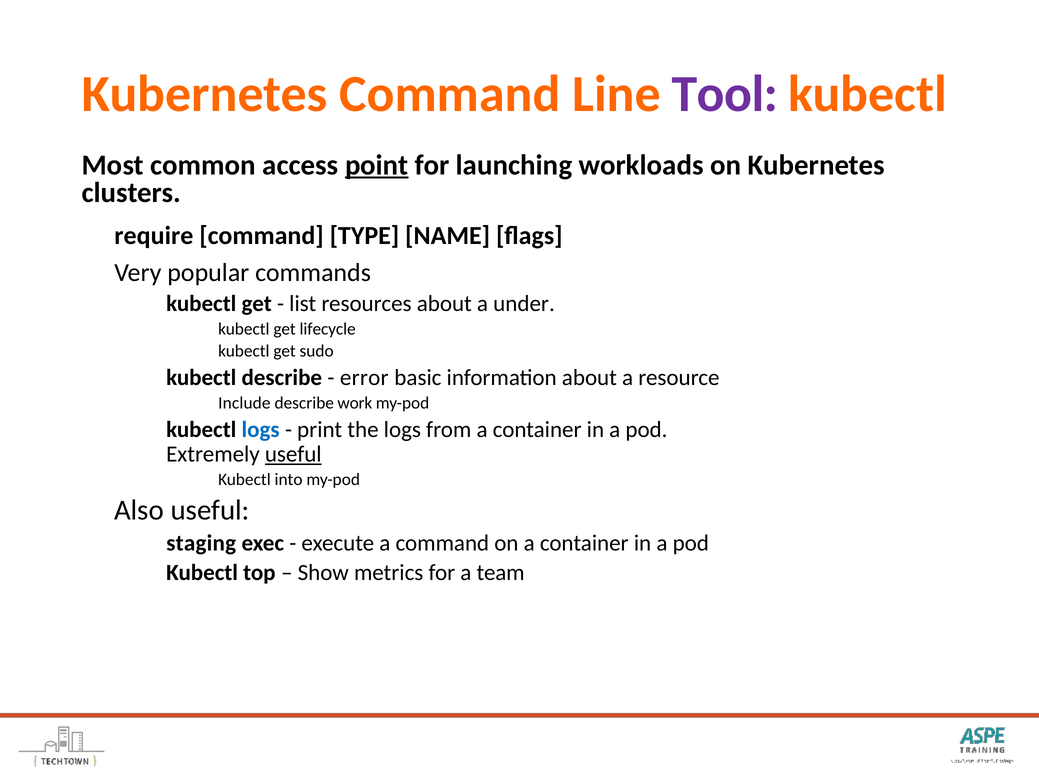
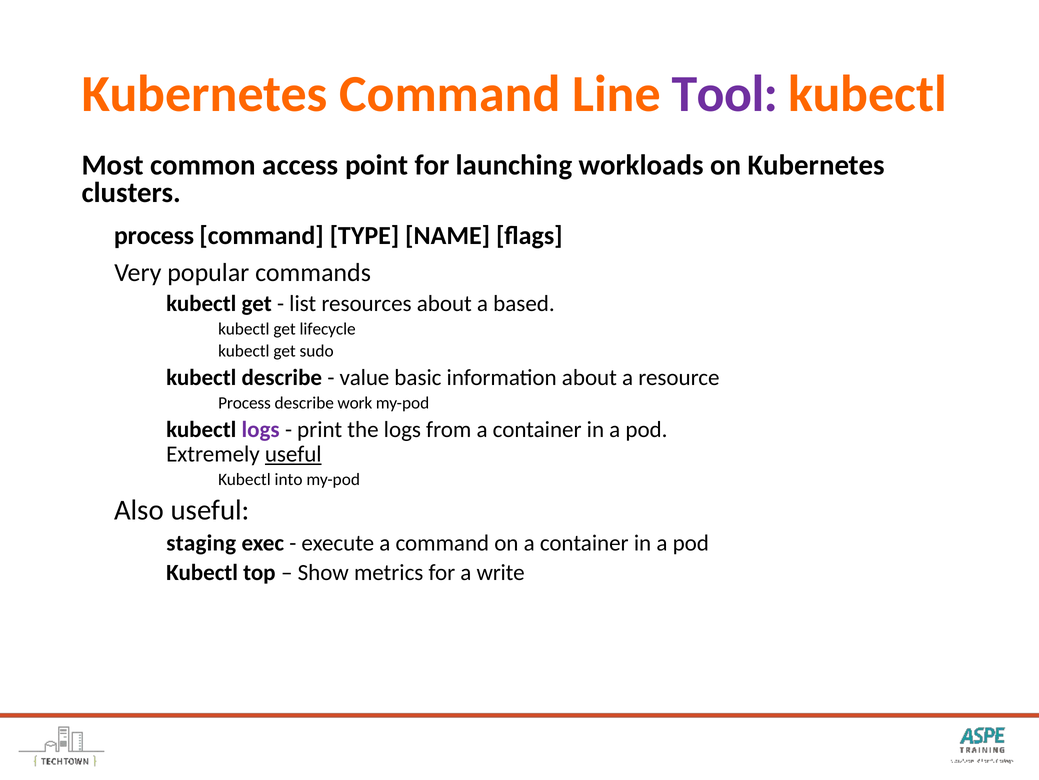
point underline: present -> none
require at (154, 236): require -> process
under: under -> based
error: error -> value
Include at (244, 403): Include -> Process
logs at (261, 429) colour: blue -> purple
team: team -> write
